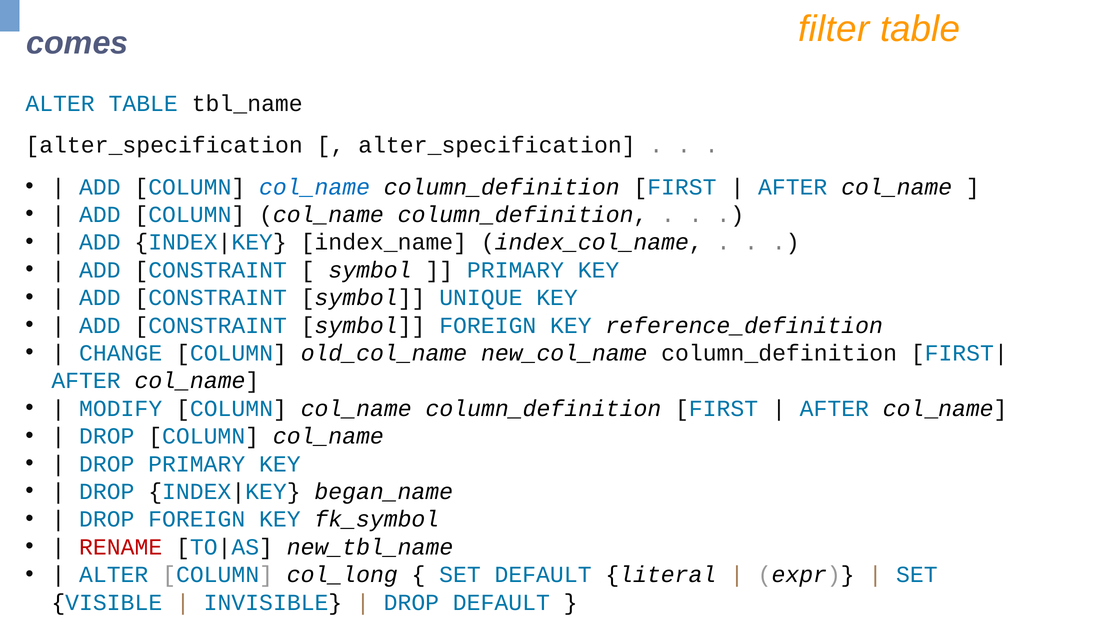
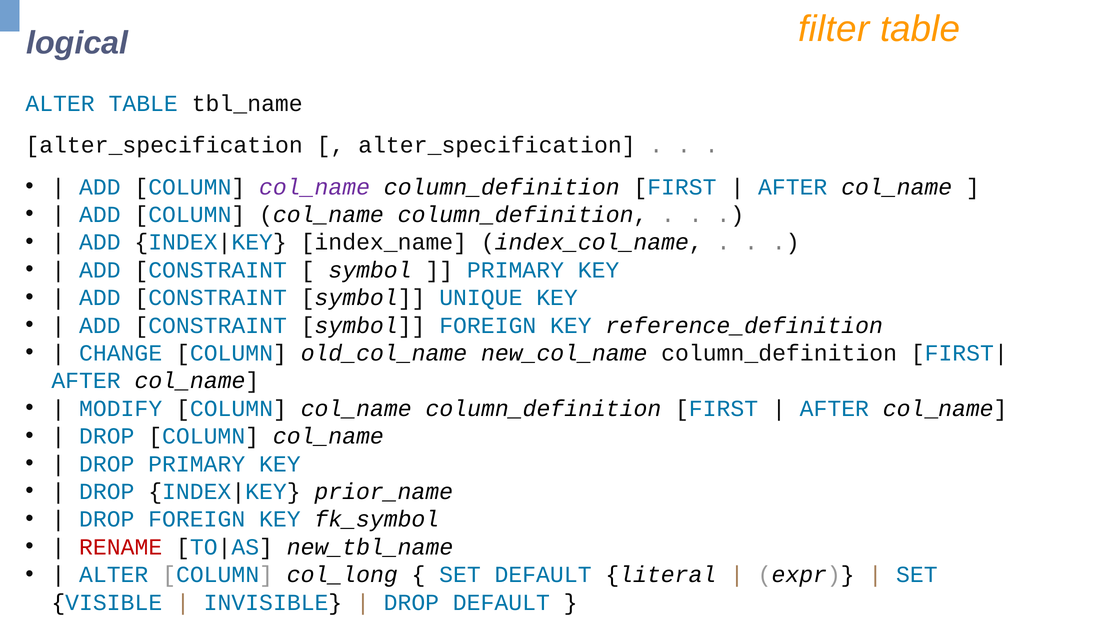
comes: comes -> logical
col_name at (315, 187) colour: blue -> purple
began_name: began_name -> prior_name
